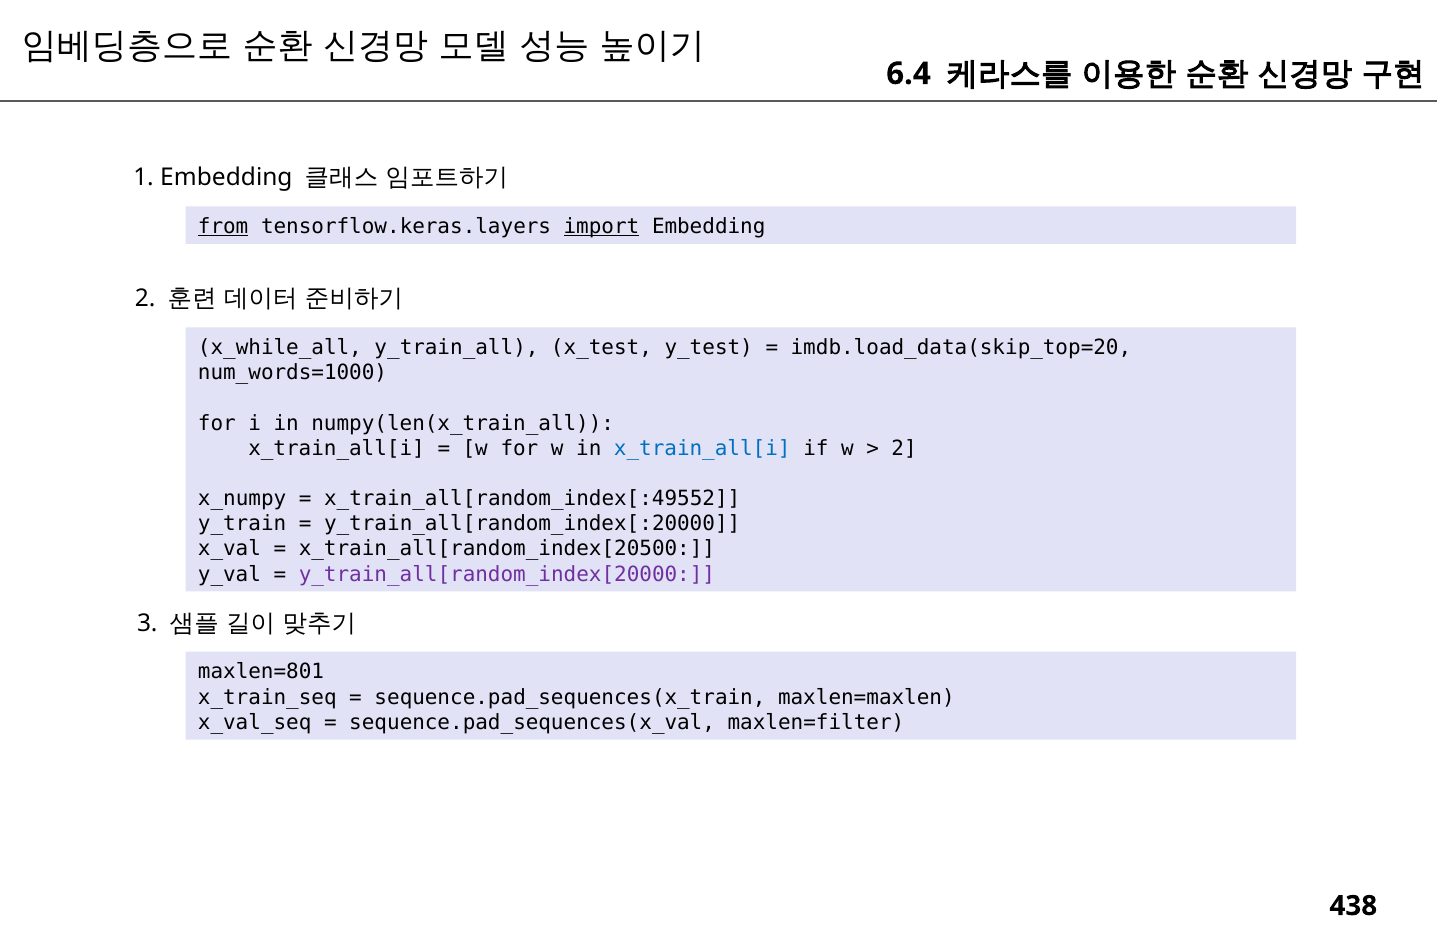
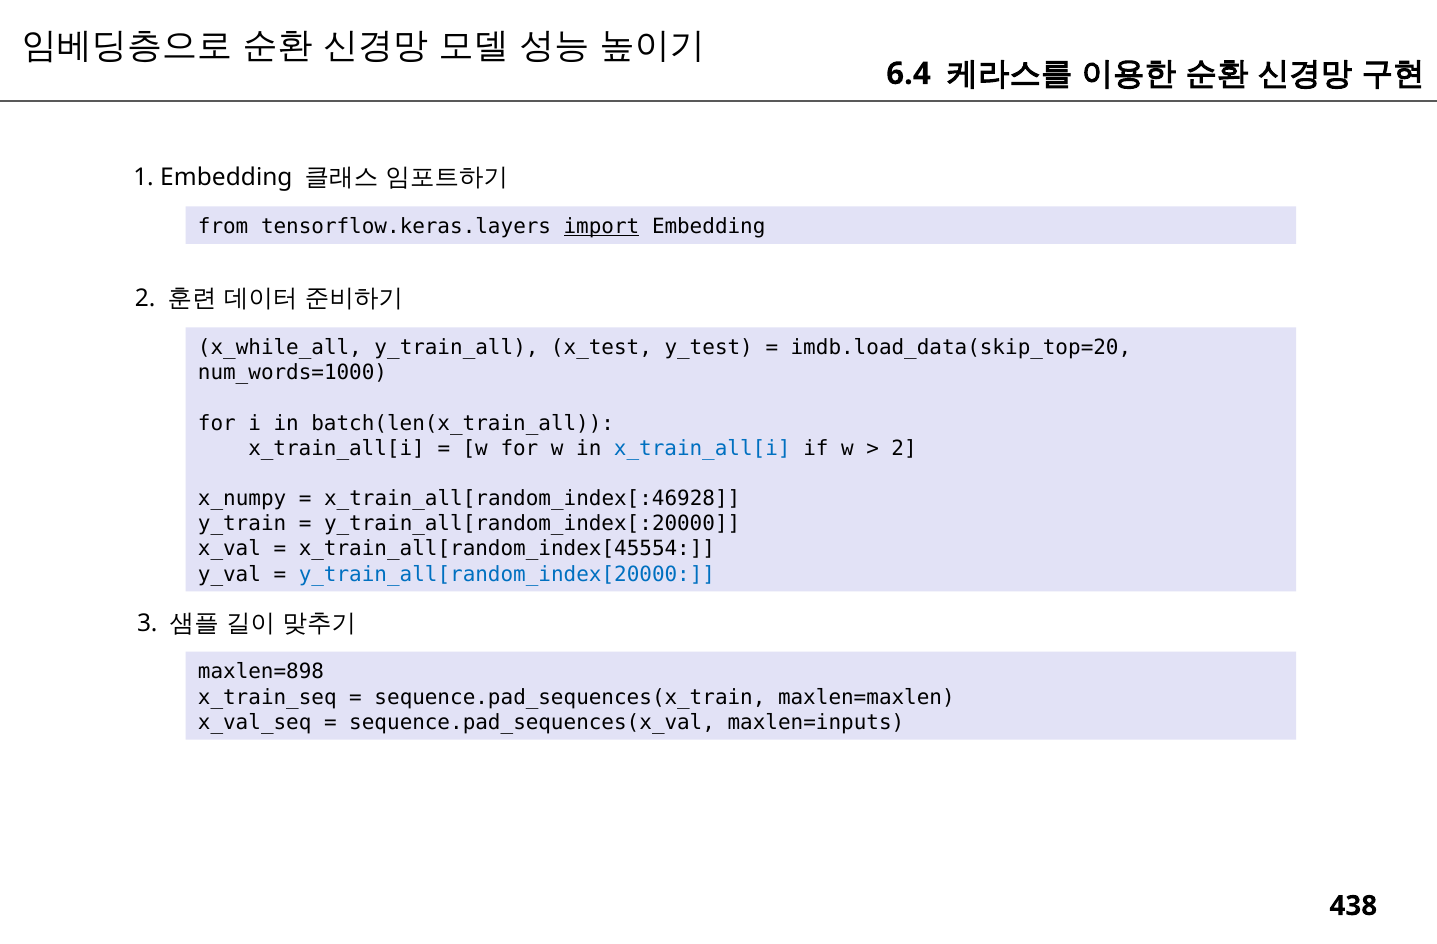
from underline: present -> none
numpy(len(x_train_all: numpy(len(x_train_all -> batch(len(x_train_all
x_train_all[random_index[:49552: x_train_all[random_index[:49552 -> x_train_all[random_index[:46928
x_train_all[random_index[20500: x_train_all[random_index[20500 -> x_train_all[random_index[45554
y_train_all[random_index[20000 colour: purple -> blue
maxlen=801: maxlen=801 -> maxlen=898
maxlen=filter: maxlen=filter -> maxlen=inputs
